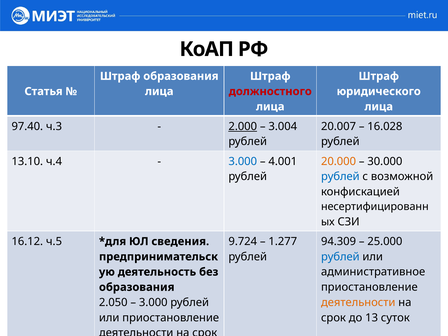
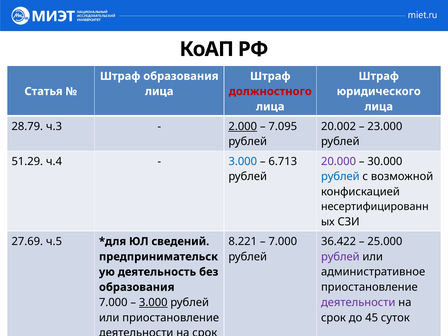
97.40: 97.40 -> 28.79
3.004: 3.004 -> 7.095
20.007: 20.007 -> 20.002
16.028: 16.028 -> 23.000
13.10: 13.10 -> 51.29
4.001: 4.001 -> 6.713
20.000 colour: orange -> purple
16.12: 16.12 -> 27.69
сведения: сведения -> сведений
9.724: 9.724 -> 8.221
1.277 at (283, 241): 1.277 -> 7.000
94.309: 94.309 -> 36.422
рублей at (340, 257) colour: blue -> purple
2.050 at (113, 302): 2.050 -> 7.000
3.000 at (153, 302) underline: none -> present
деятельности at (358, 302) colour: orange -> purple
13: 13 -> 45
